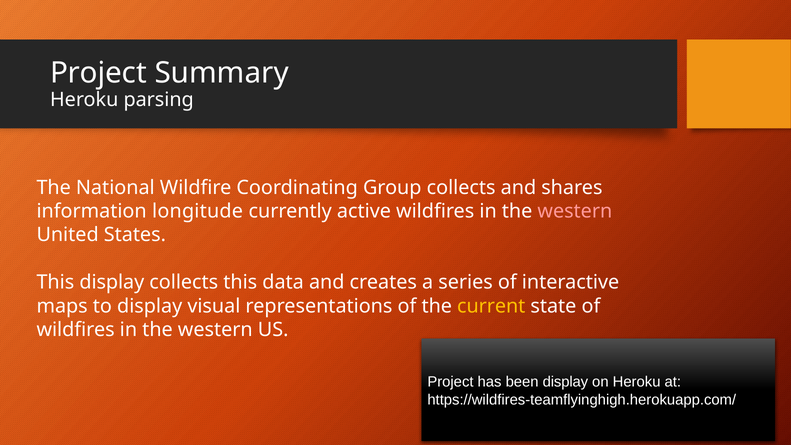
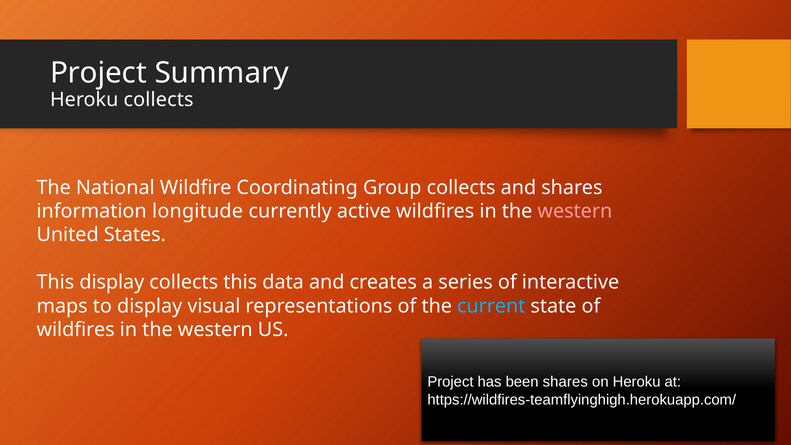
Heroku parsing: parsing -> collects
current colour: yellow -> light blue
been display: display -> shares
